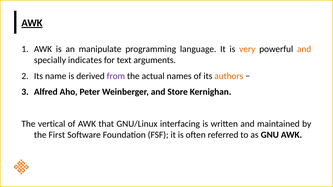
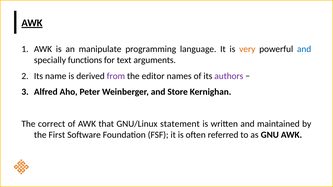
and at (304, 49) colour: orange -> blue
indicates: indicates -> functions
actual: actual -> editor
authors colour: orange -> purple
vertical: vertical -> correct
interfacing: interfacing -> statement
